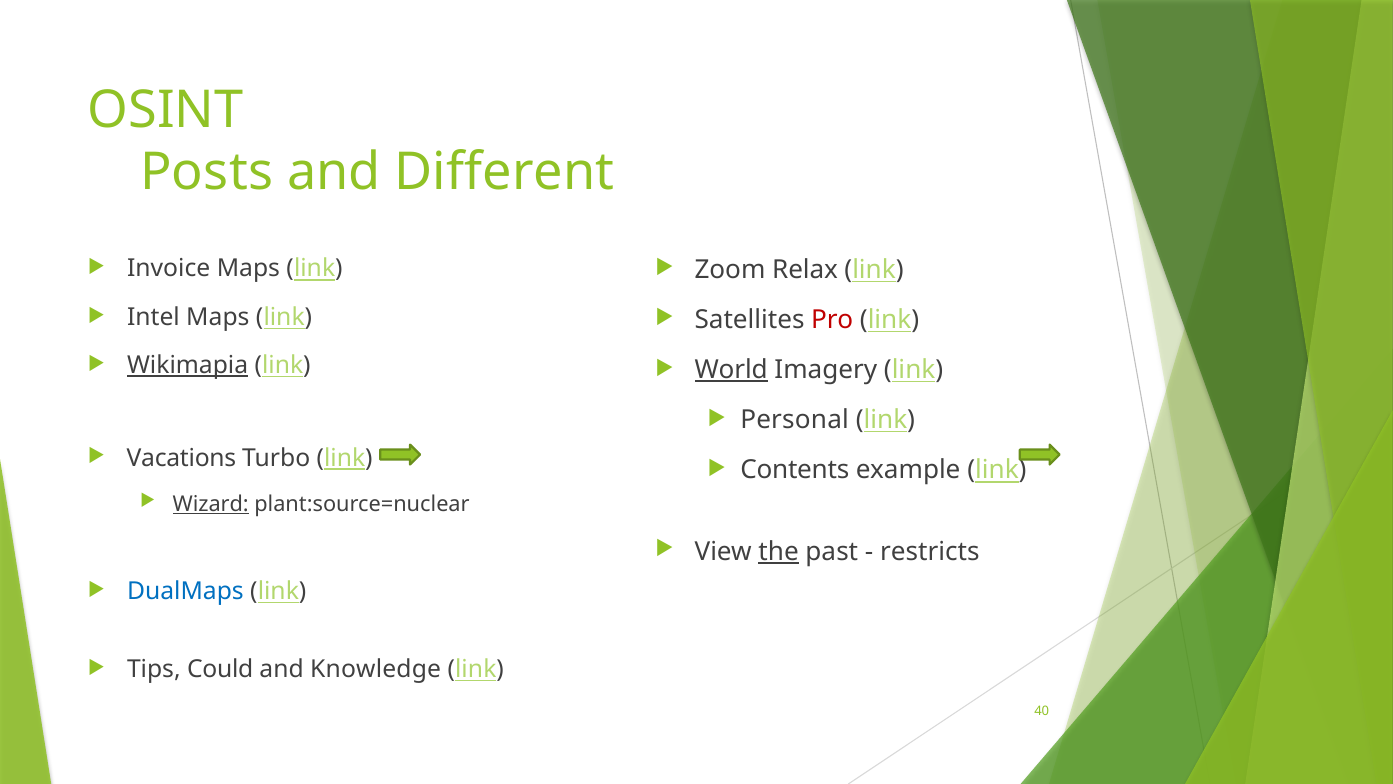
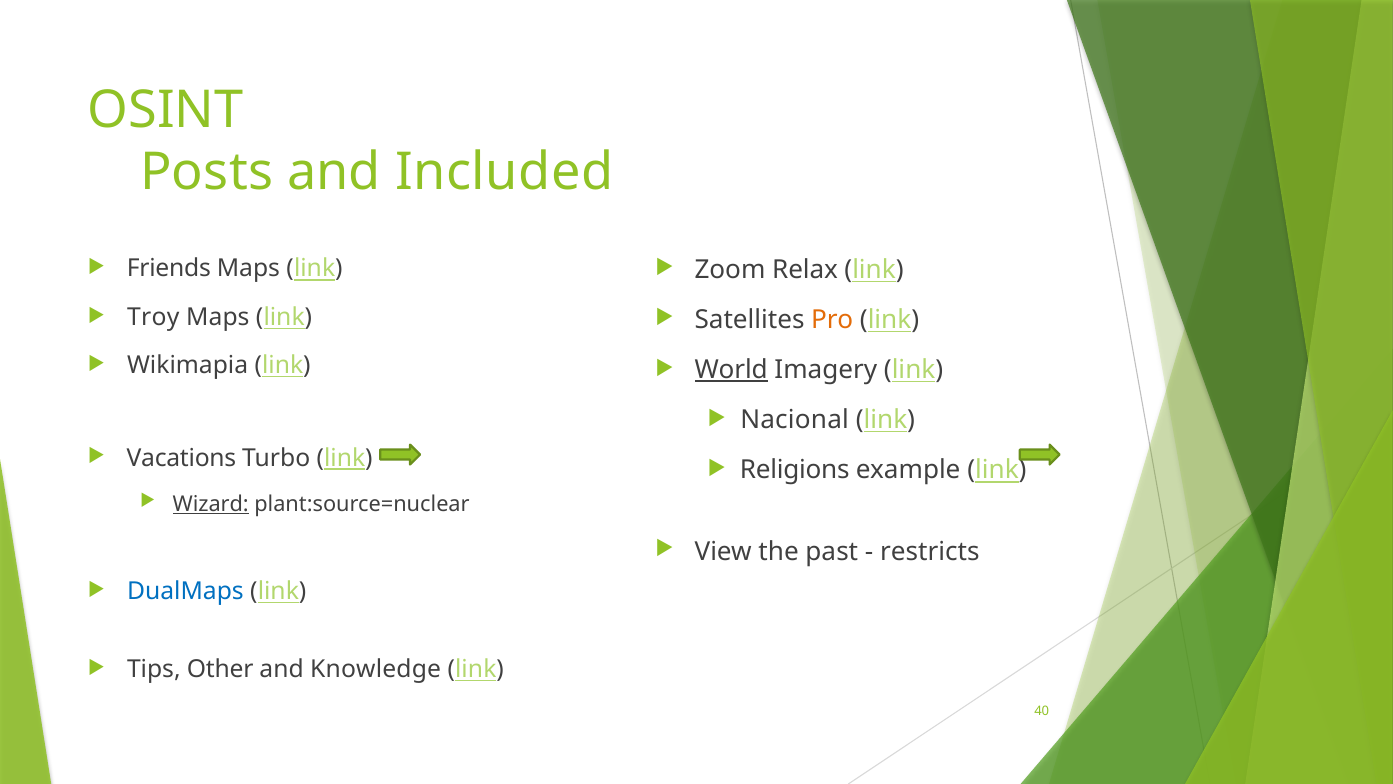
Different: Different -> Included
Invoice: Invoice -> Friends
Intel: Intel -> Troy
Pro colour: red -> orange
Wikimapia underline: present -> none
Personal: Personal -> Nacional
Contents: Contents -> Religions
the underline: present -> none
Could: Could -> Other
